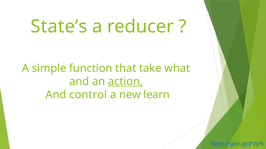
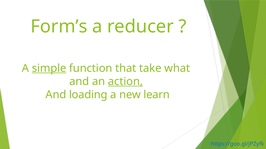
State’s: State’s -> Form’s
simple underline: none -> present
control: control -> loading
